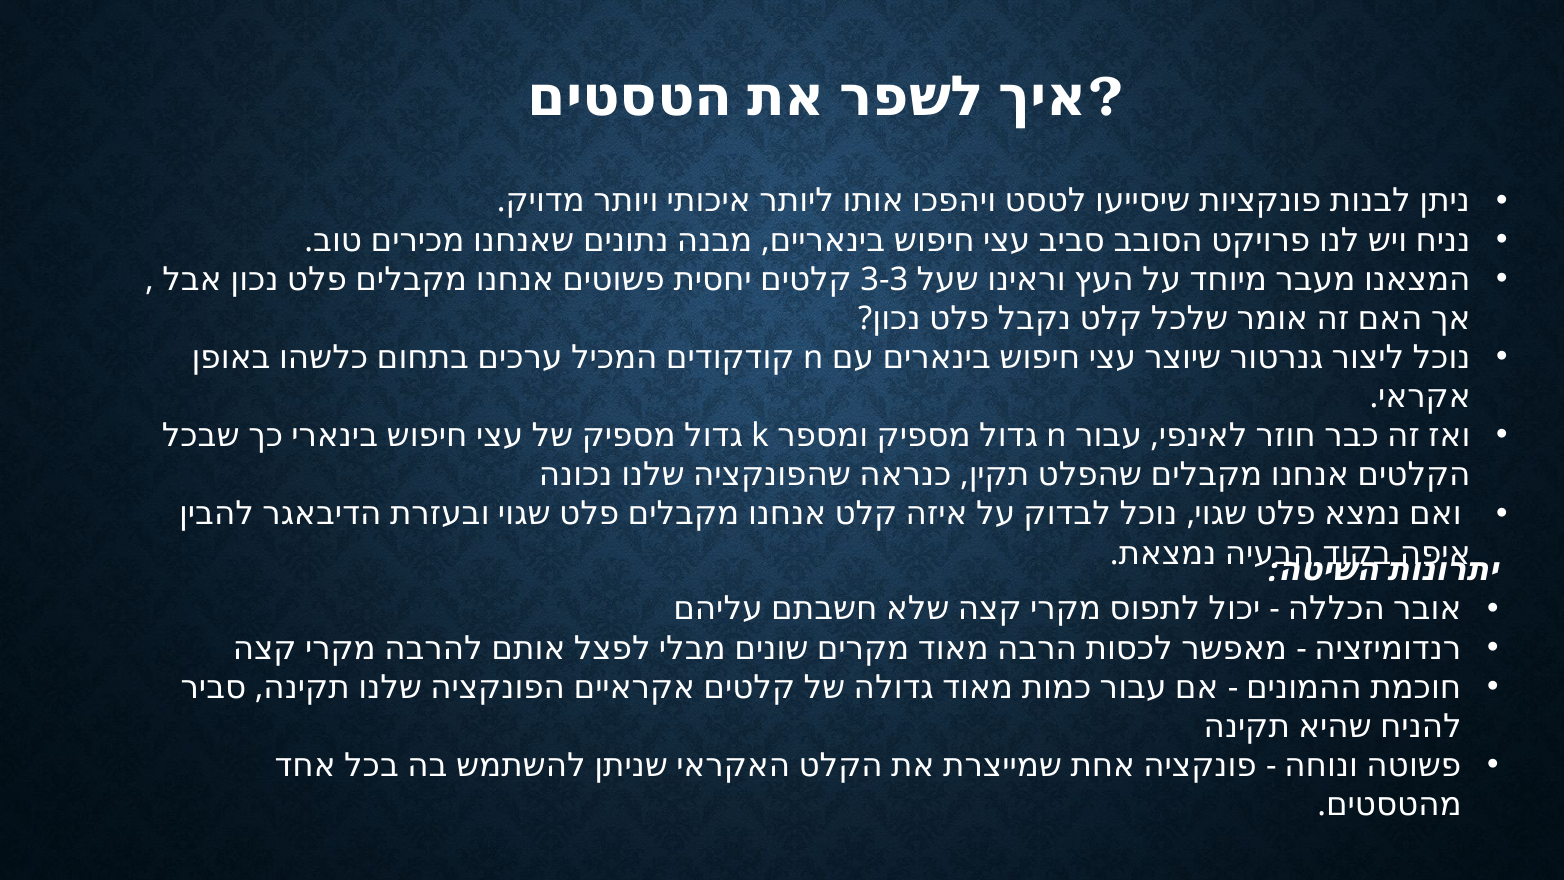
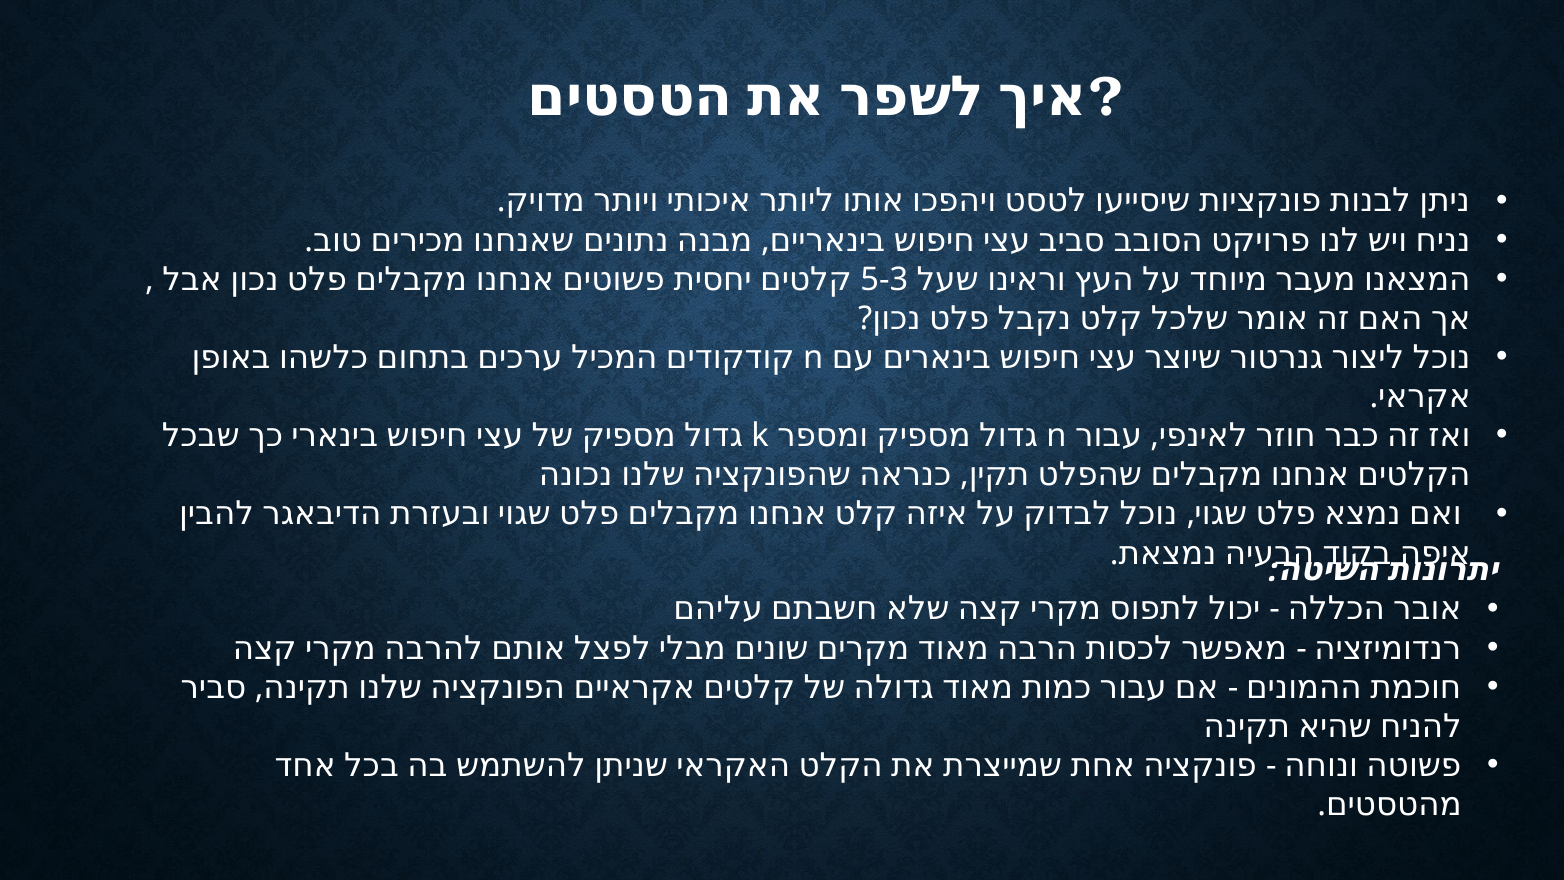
3-3: 3-3 -> 5-3
